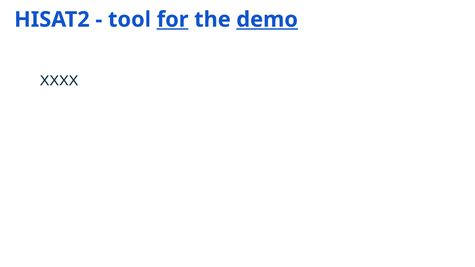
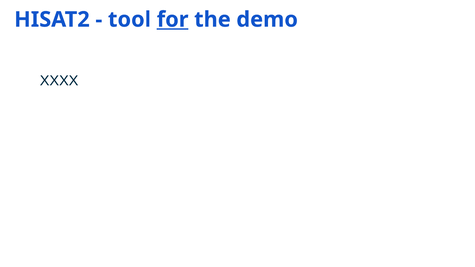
demo underline: present -> none
